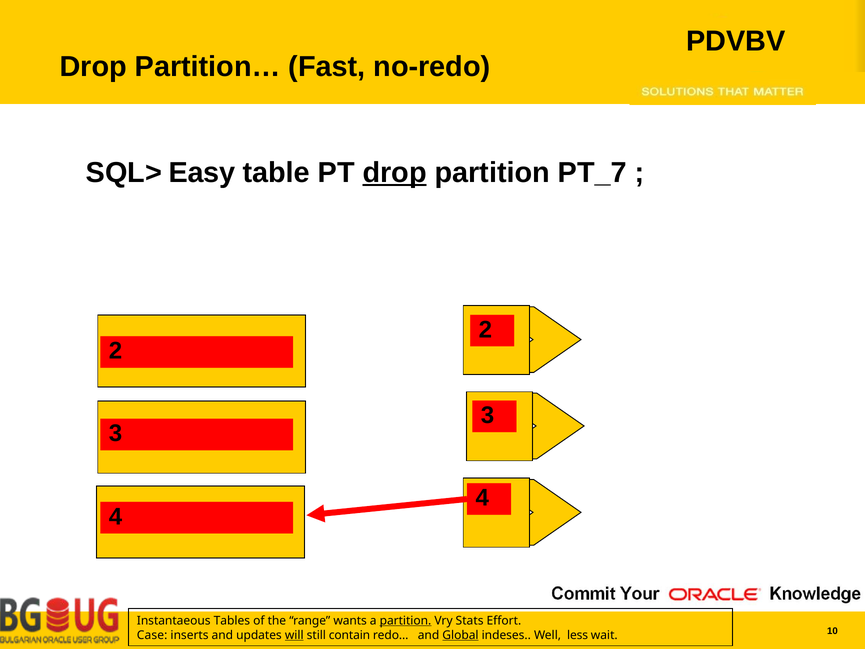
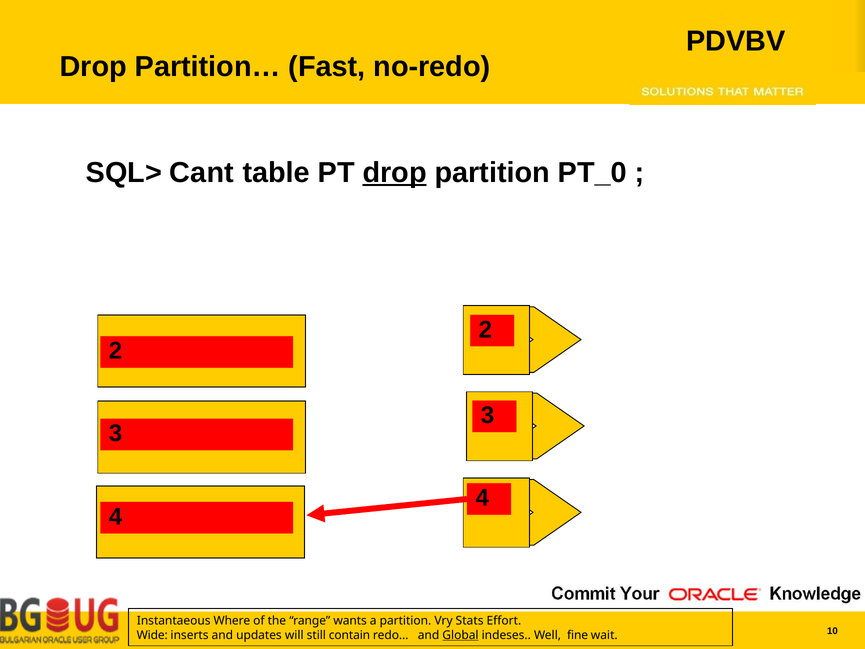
Easy: Easy -> Cant
PT_7: PT_7 -> PT_0
Tables: Tables -> Where
partition at (405, 620) underline: present -> none
Case: Case -> Wide
will underline: present -> none
less: less -> fine
